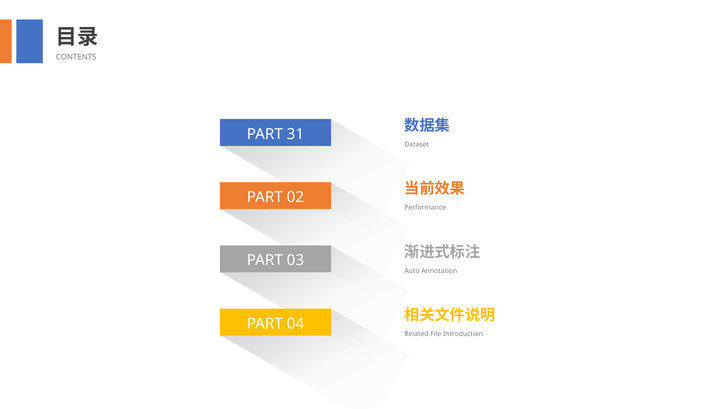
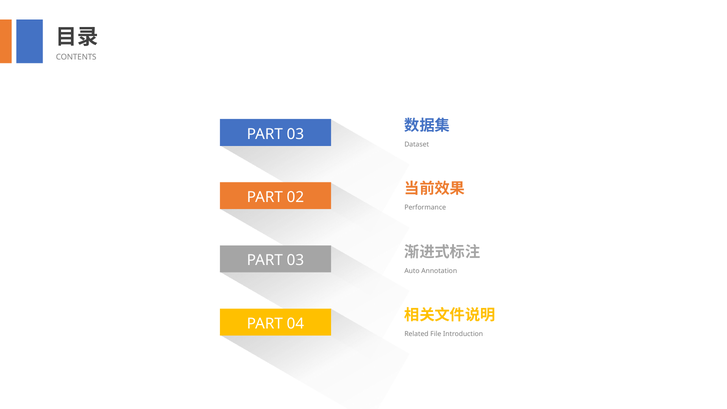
31 at (295, 134): 31 -> 03
